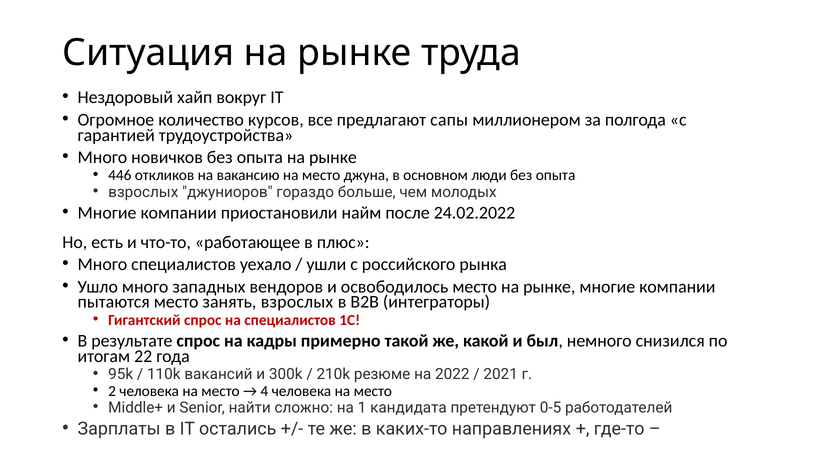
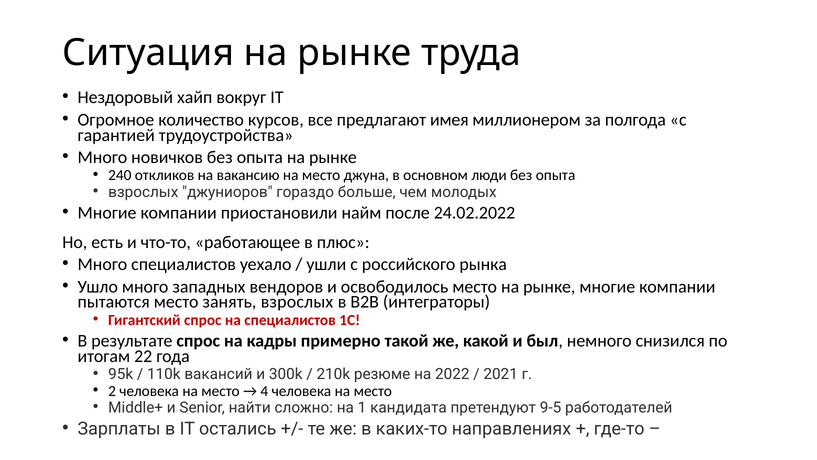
сапы: сапы -> имея
446: 446 -> 240
0-5: 0-5 -> 9-5
